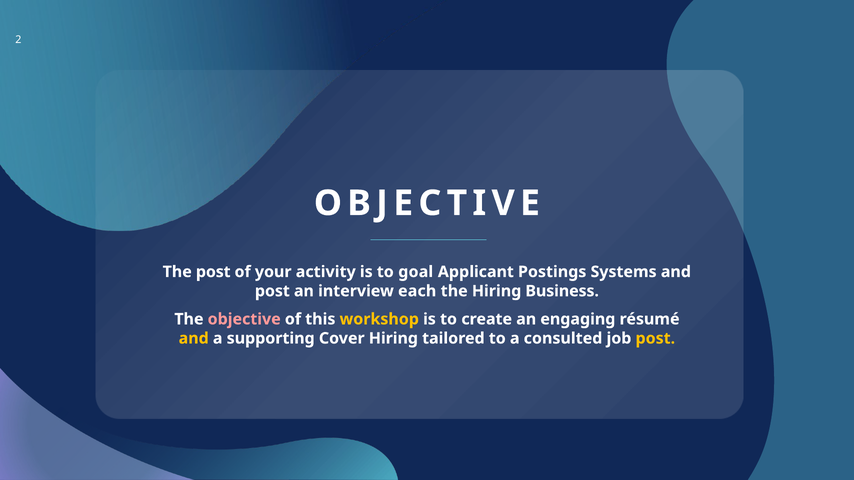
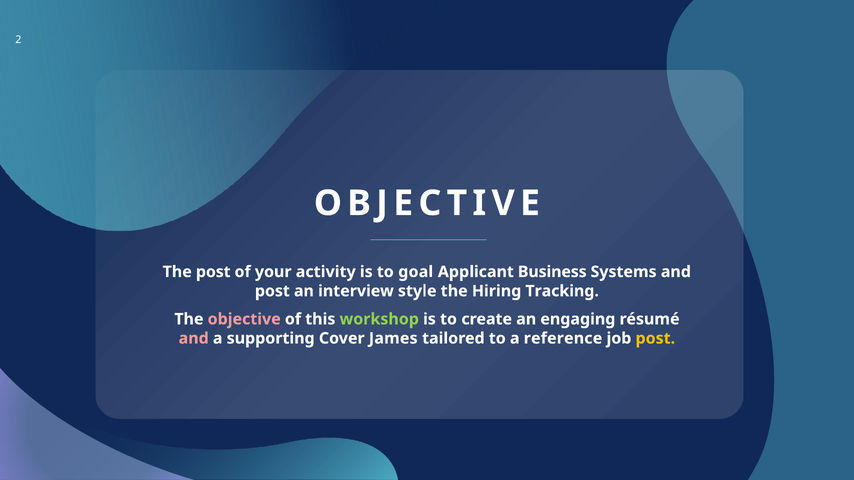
Postings: Postings -> Business
each: each -> style
Business: Business -> Tracking
workshop colour: yellow -> light green
and at (194, 339) colour: yellow -> pink
Cover Hiring: Hiring -> James
consulted: consulted -> reference
